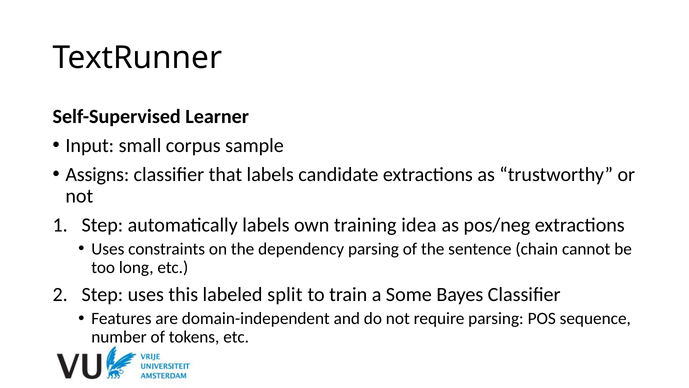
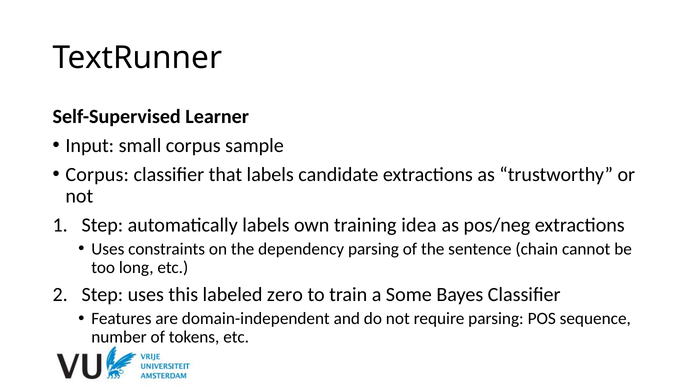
Assigns at (97, 174): Assigns -> Corpus
split: split -> zero
